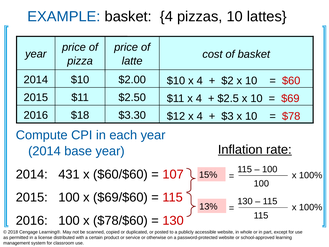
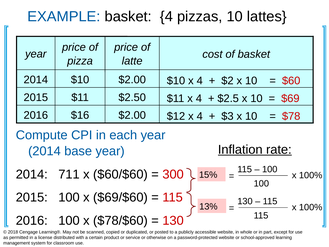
$18: $18 -> $16
$3.30 at (132, 115): $3.30 -> $2.00
431: 431 -> 711
107: 107 -> 300
